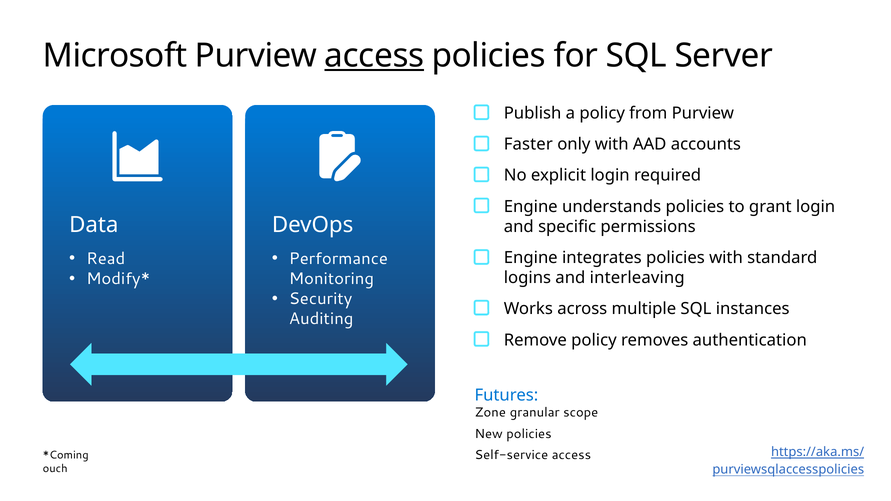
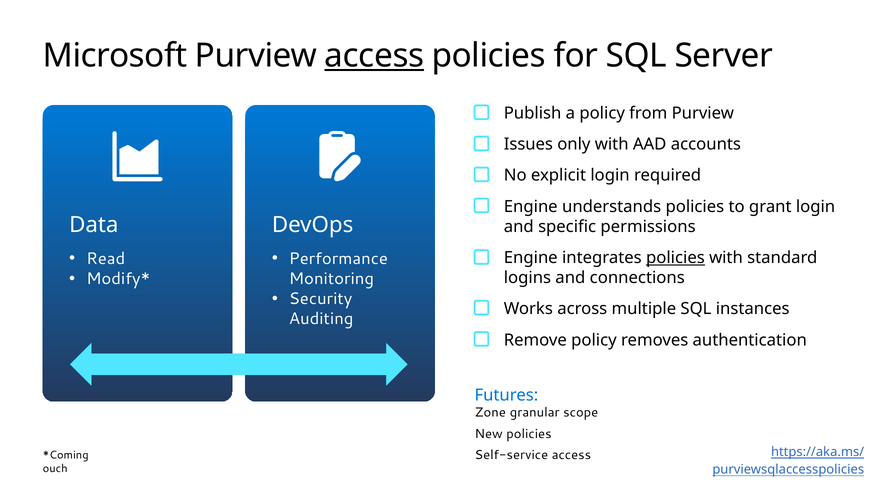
Faster: Faster -> Issues
policies at (675, 258) underline: none -> present
interleaving: interleaving -> connections
